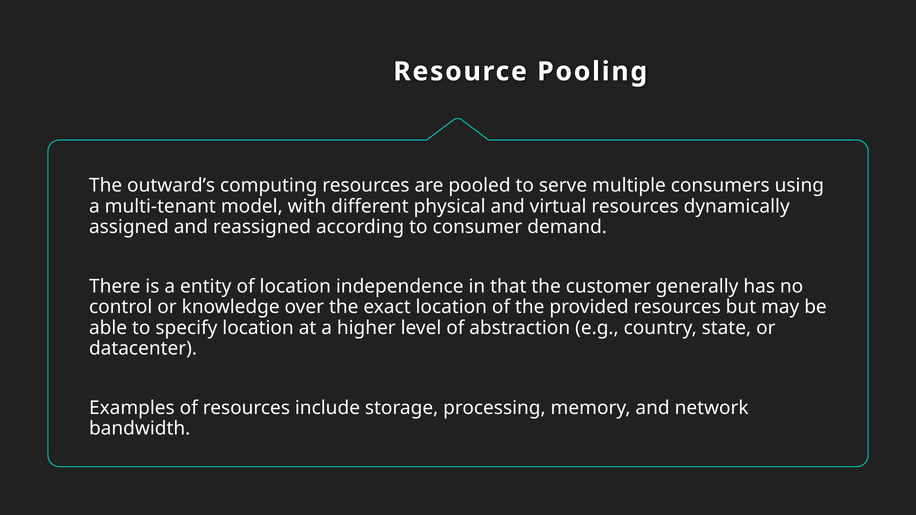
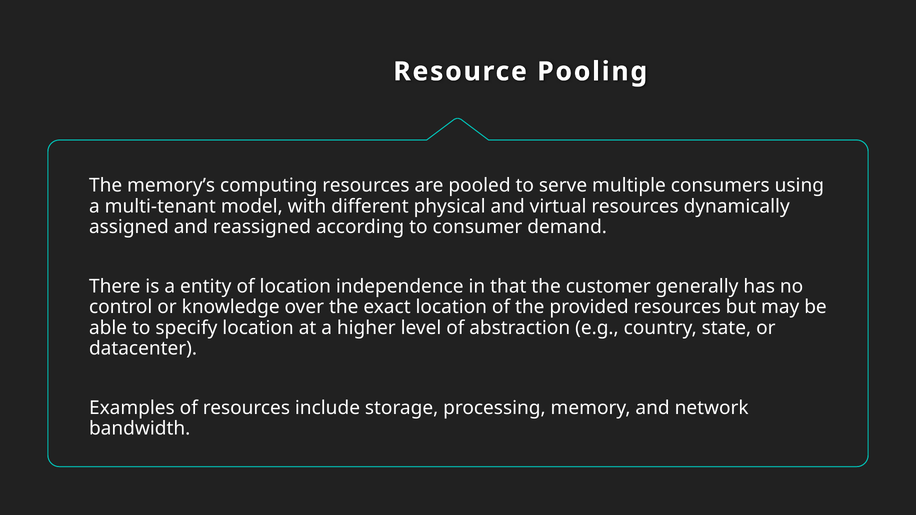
outward’s: outward’s -> memory’s
